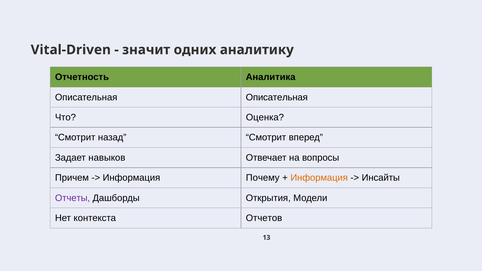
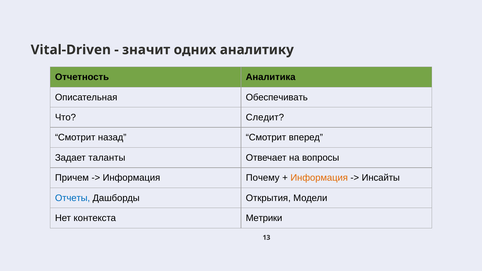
Описательная Описательная: Описательная -> Обеспечивать
Оценка: Оценка -> Следит
навыков: навыков -> таланты
Отчеты colour: purple -> blue
Отчетов: Отчетов -> Метрики
